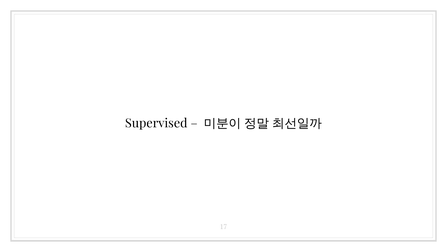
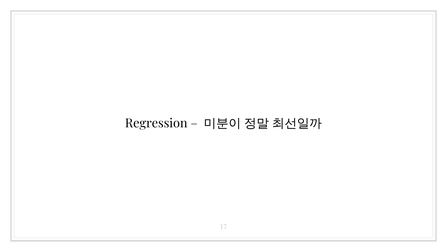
Supervised: Supervised -> Regression
